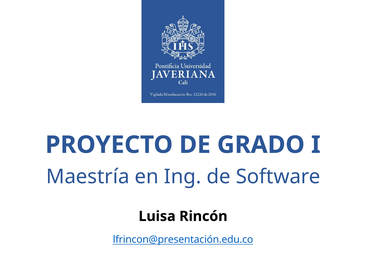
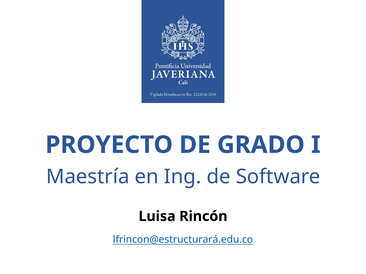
lfrincon@presentación.edu.co: lfrincon@presentación.edu.co -> lfrincon@estructurará.edu.co
